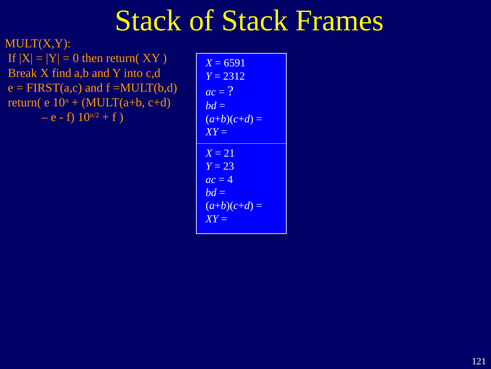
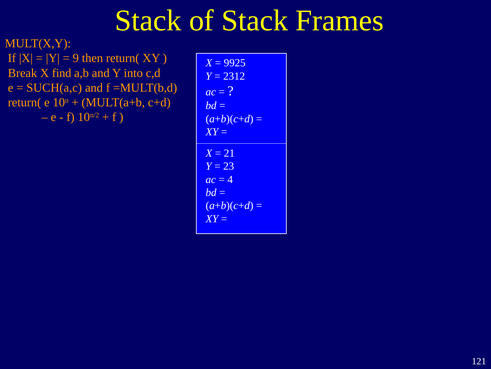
0: 0 -> 9
6591: 6591 -> 9925
FIRST(a,c: FIRST(a,c -> SUCH(a,c
